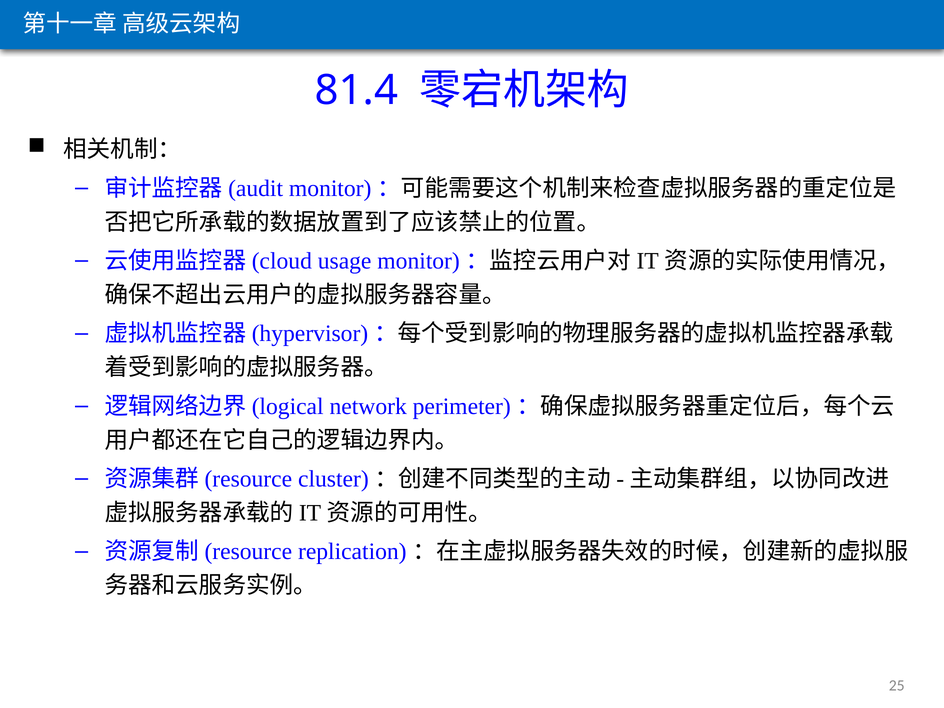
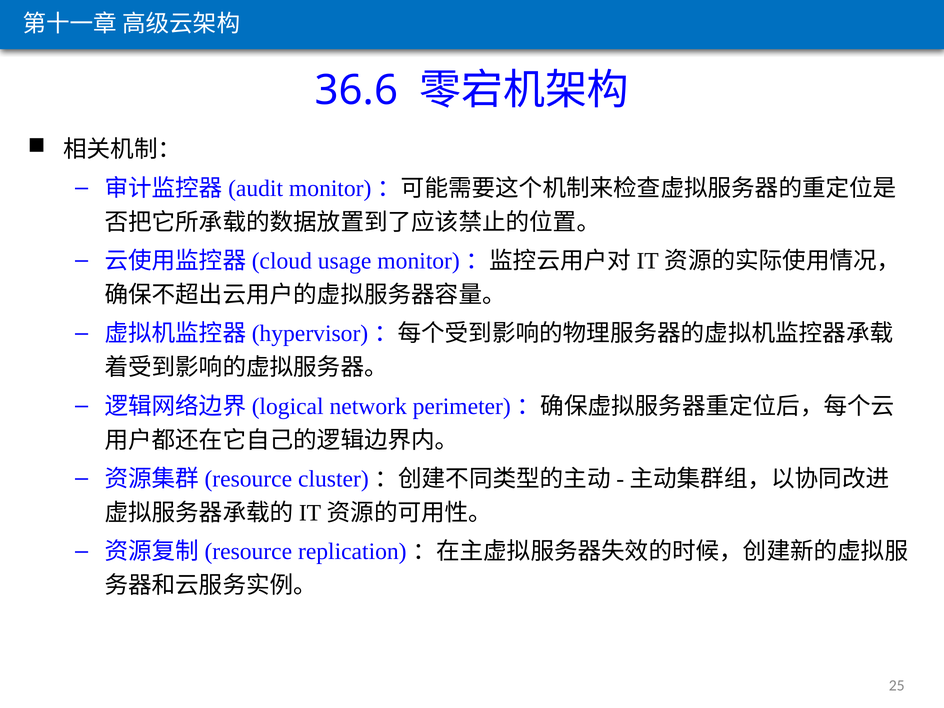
81.4: 81.4 -> 36.6
